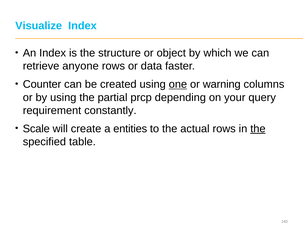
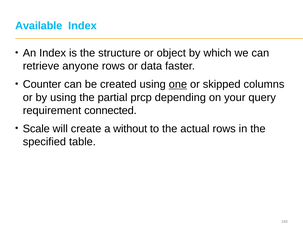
Visualize: Visualize -> Available
warning: warning -> skipped
constantly: constantly -> connected
entities: entities -> without
the at (258, 129) underline: present -> none
